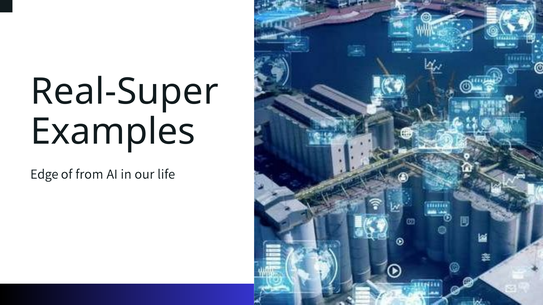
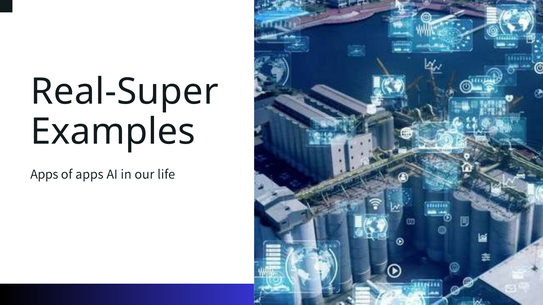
Edge at (44, 174): Edge -> Apps
of from: from -> apps
